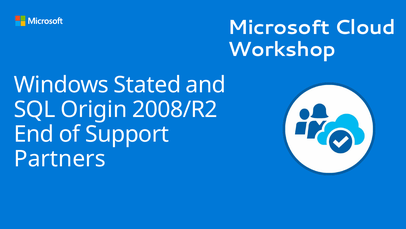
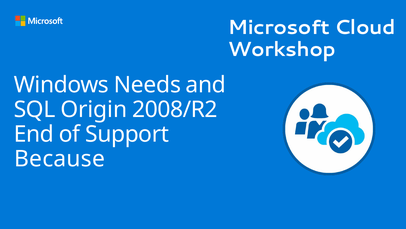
Stated: Stated -> Needs
Partners: Partners -> Because
